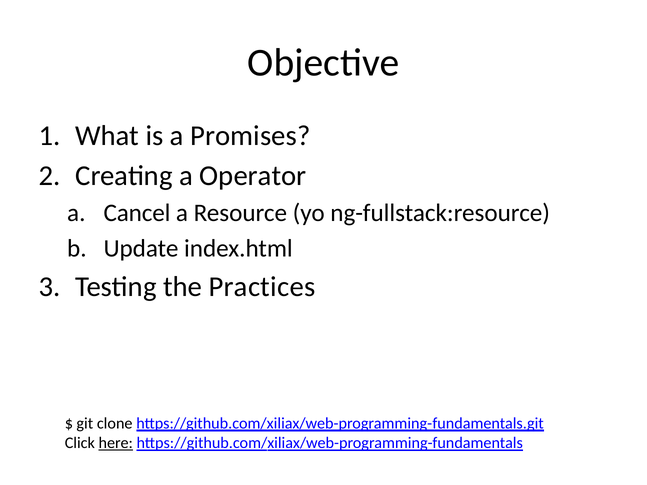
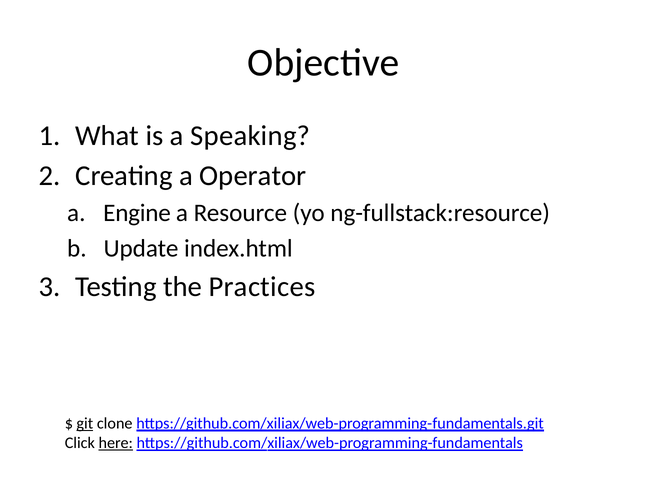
Promises: Promises -> Speaking
Cancel: Cancel -> Engine
git underline: none -> present
